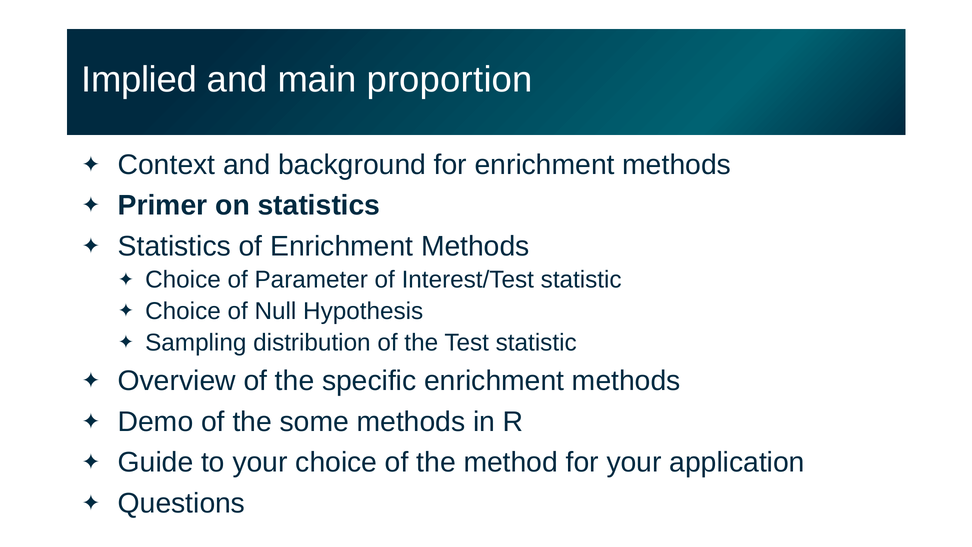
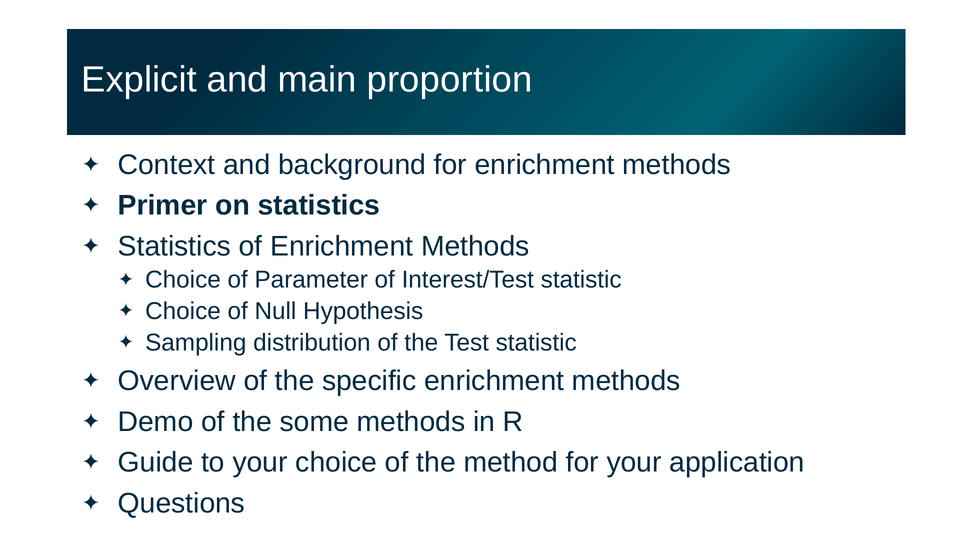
Implied: Implied -> Explicit
